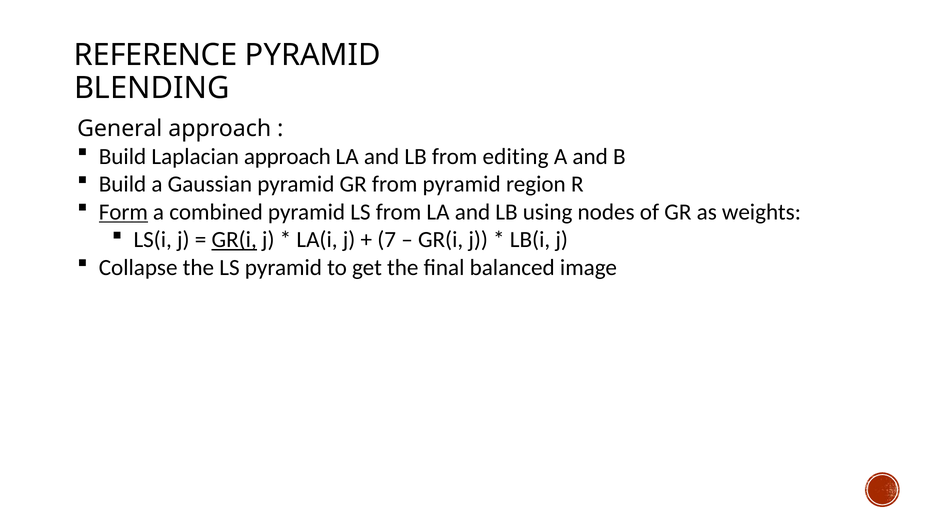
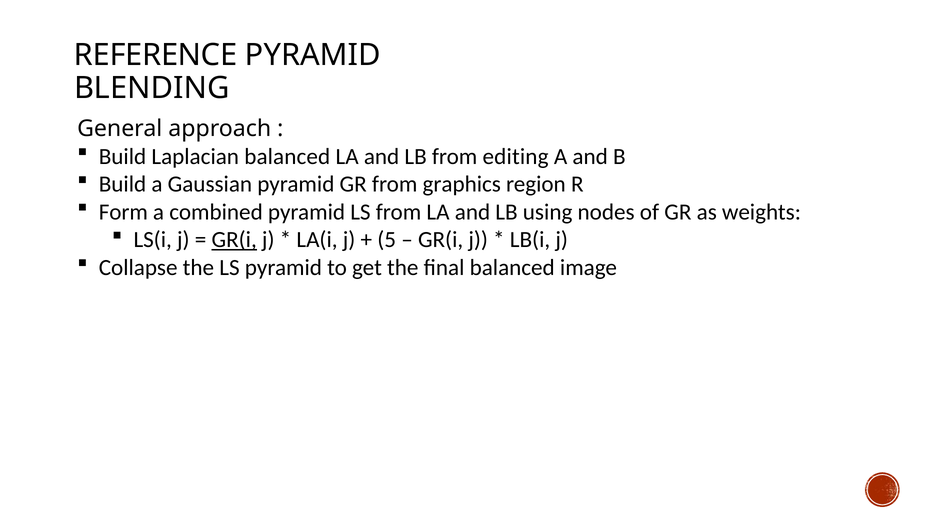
Laplacian approach: approach -> balanced
from pyramid: pyramid -> graphics
Form underline: present -> none
7: 7 -> 5
